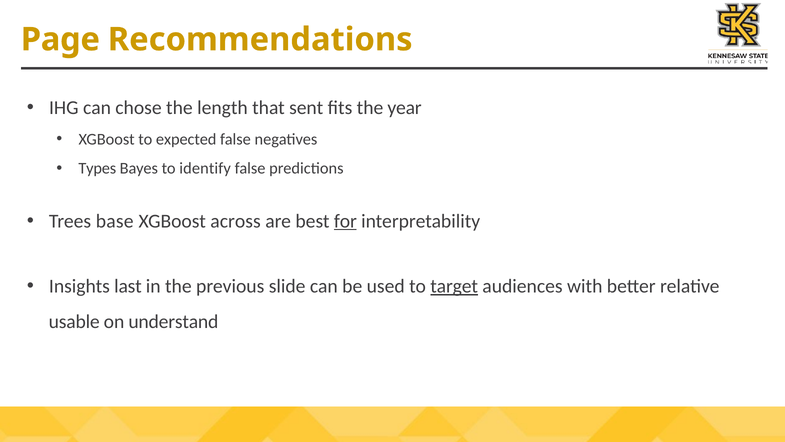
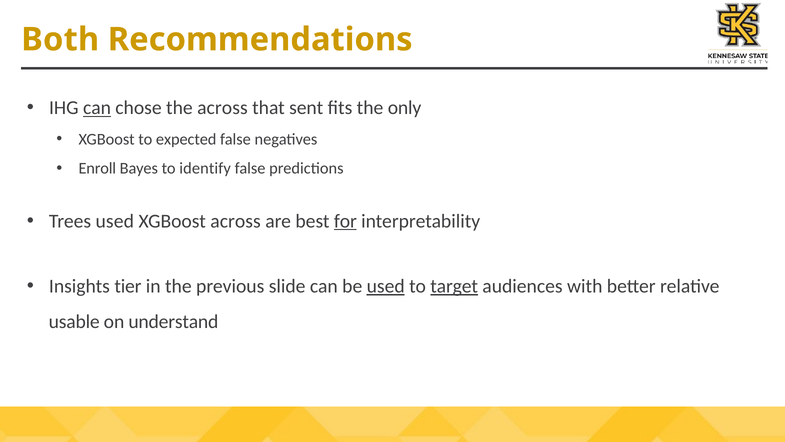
Page: Page -> Both
can at (97, 108) underline: none -> present
the length: length -> across
year: year -> only
Types: Types -> Enroll
Trees base: base -> used
last: last -> tier
used at (386, 286) underline: none -> present
